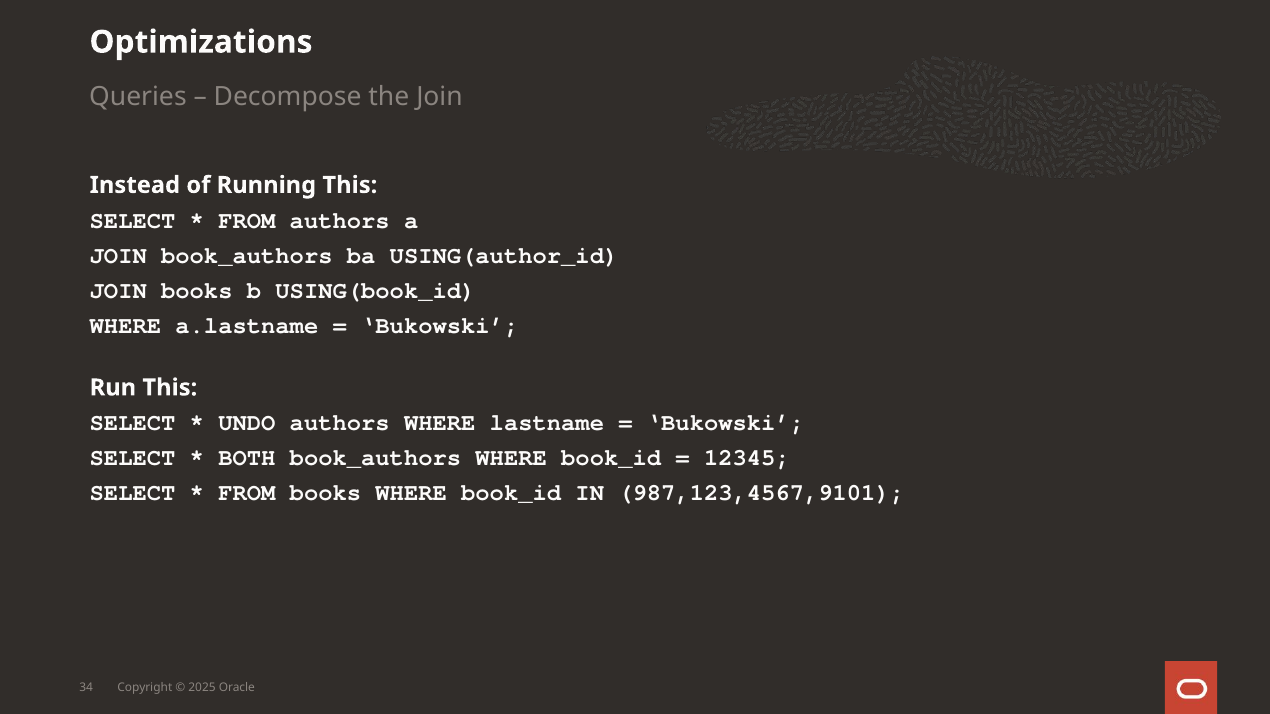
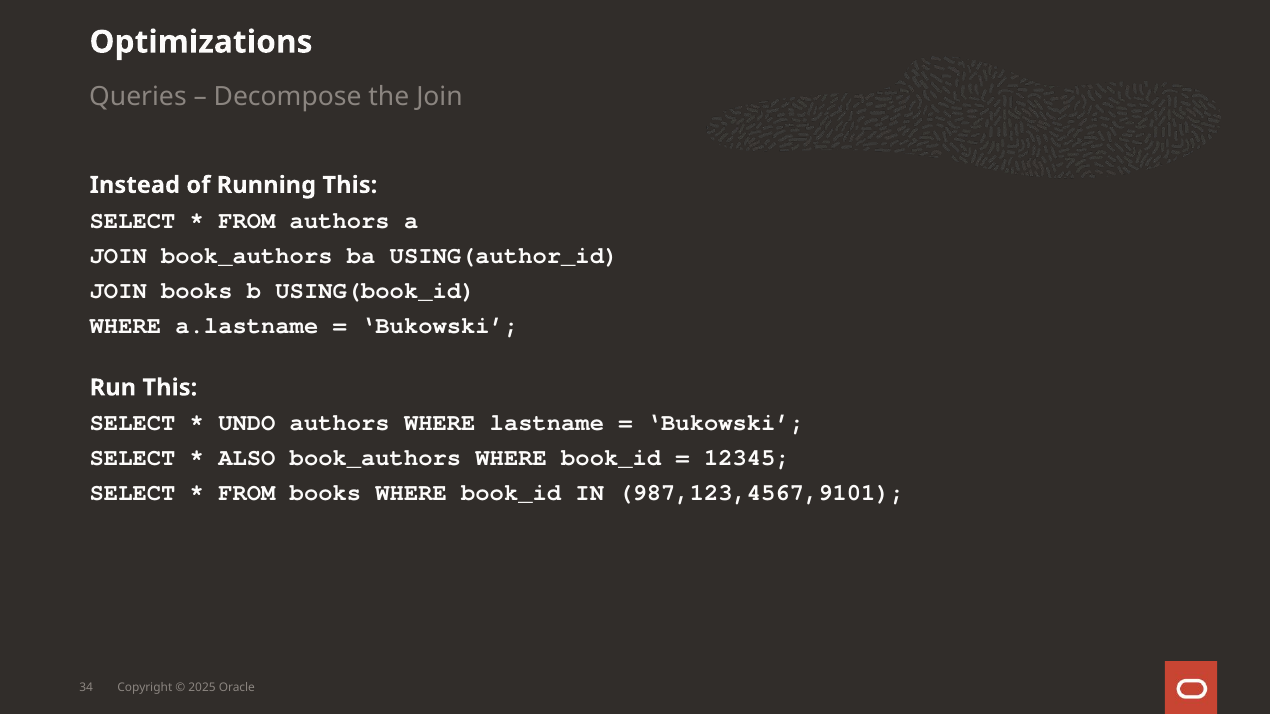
BOTH: BOTH -> ALSO
